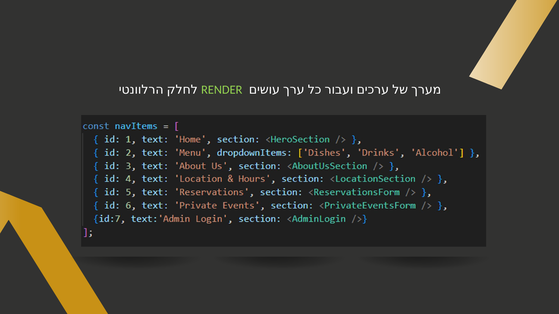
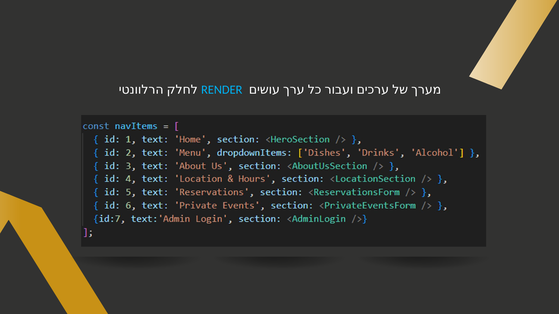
RENDER colour: light green -> light blue
